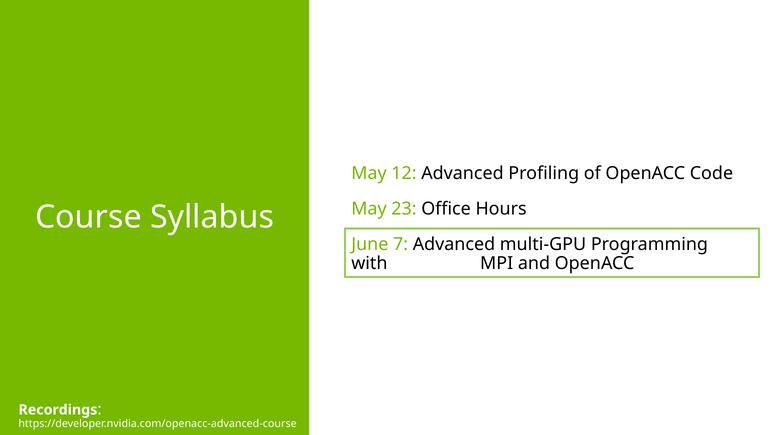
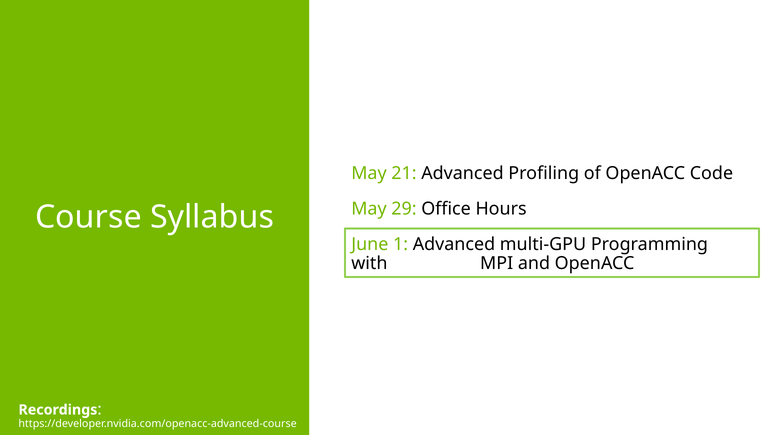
12: 12 -> 21
23: 23 -> 29
7: 7 -> 1
